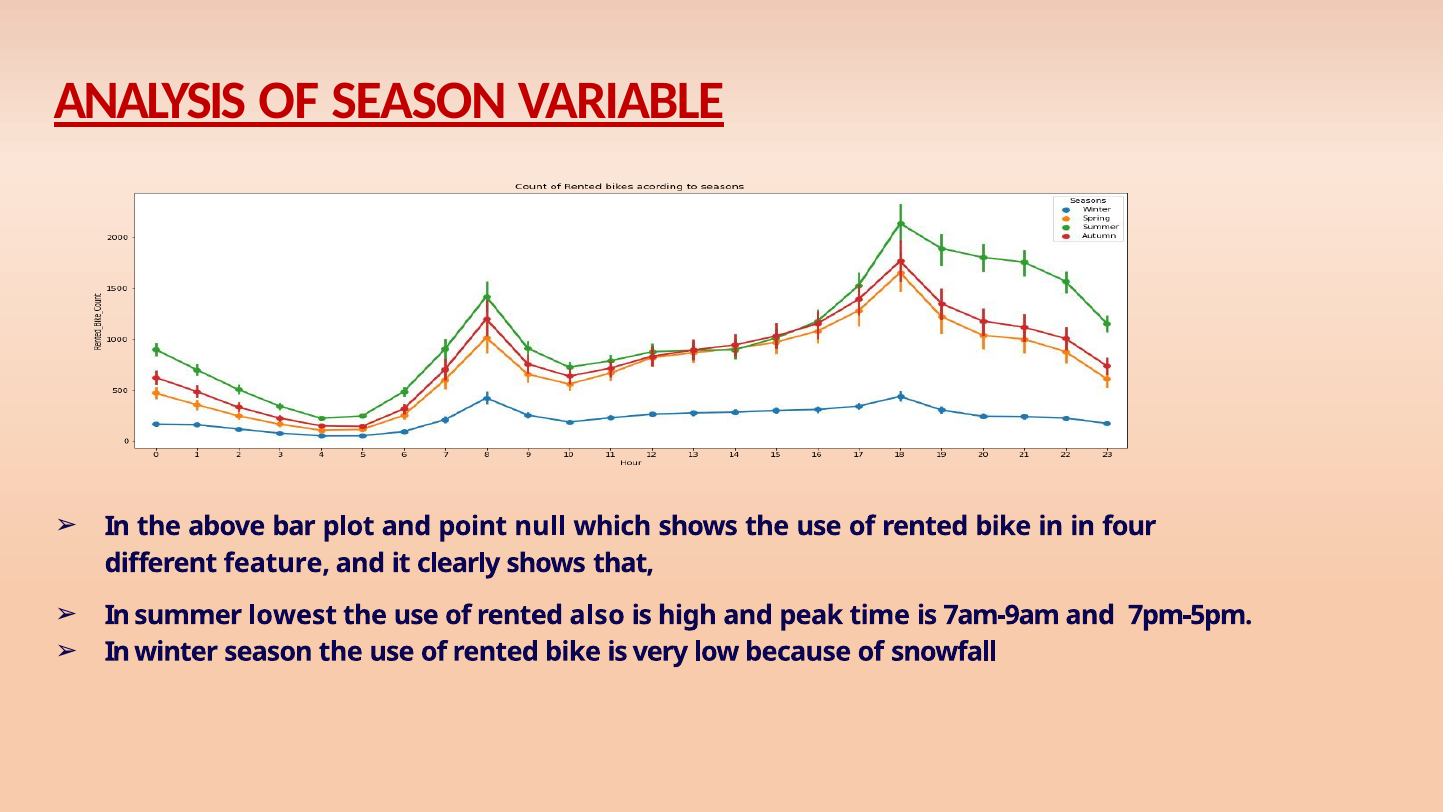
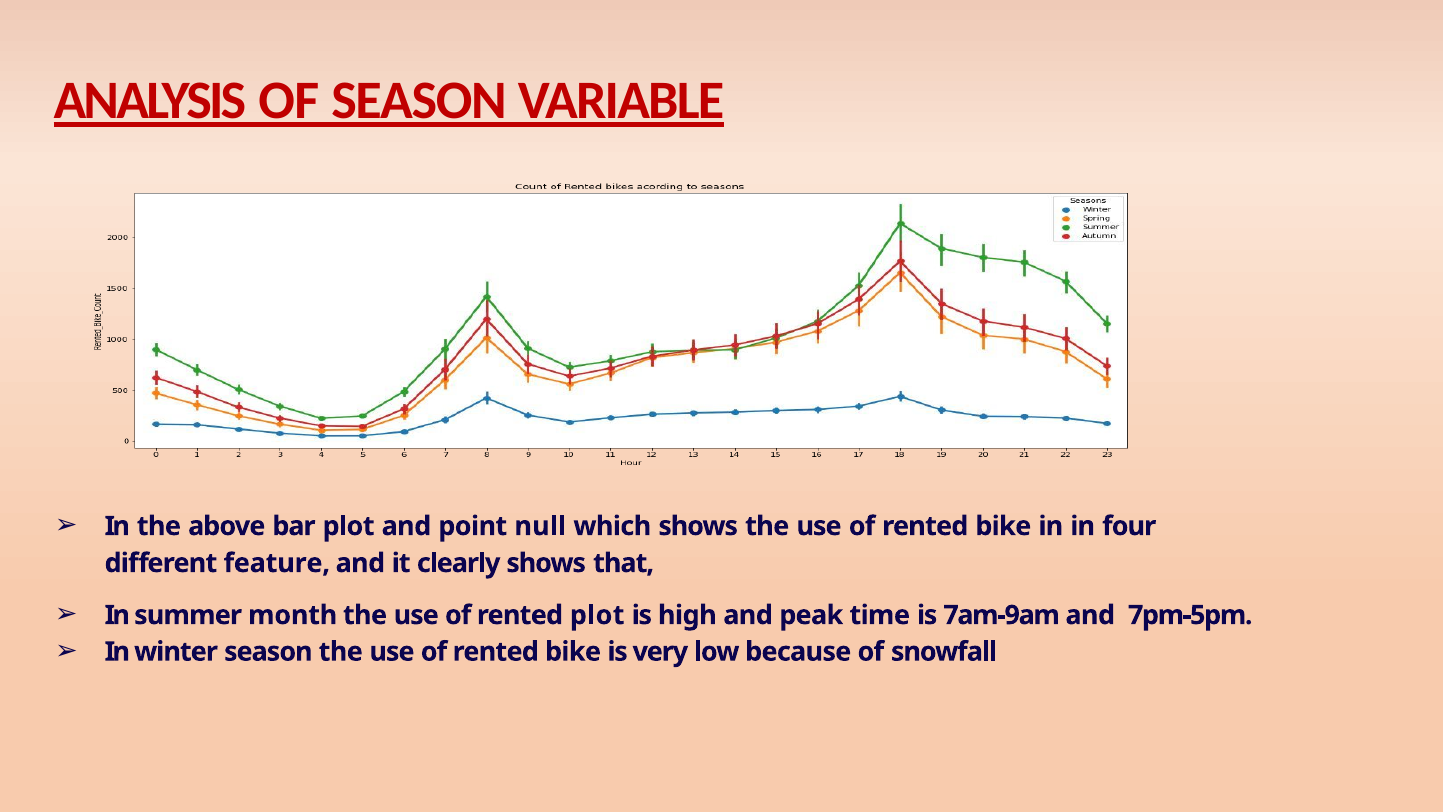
lowest: lowest -> month
rented also: also -> plot
